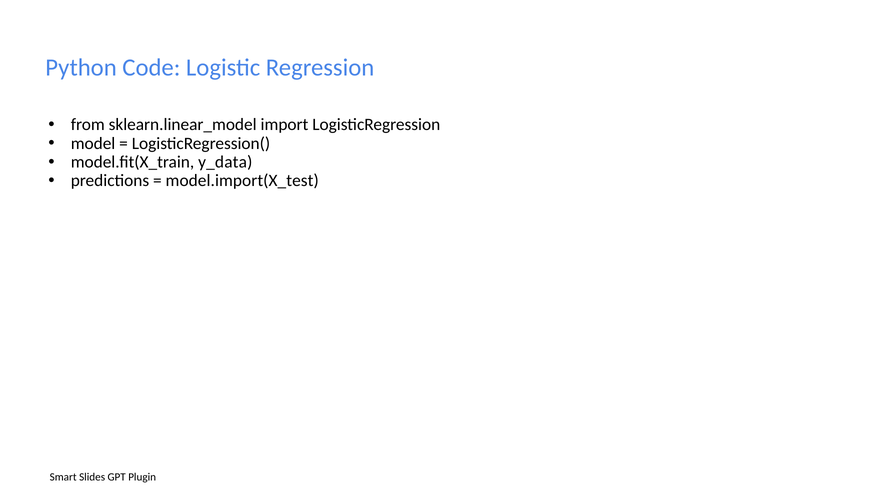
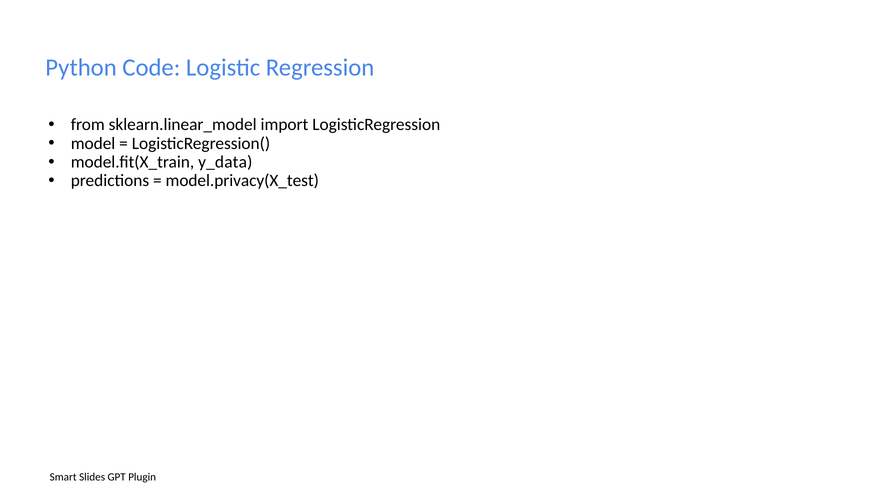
model.import(X_test: model.import(X_test -> model.privacy(X_test
